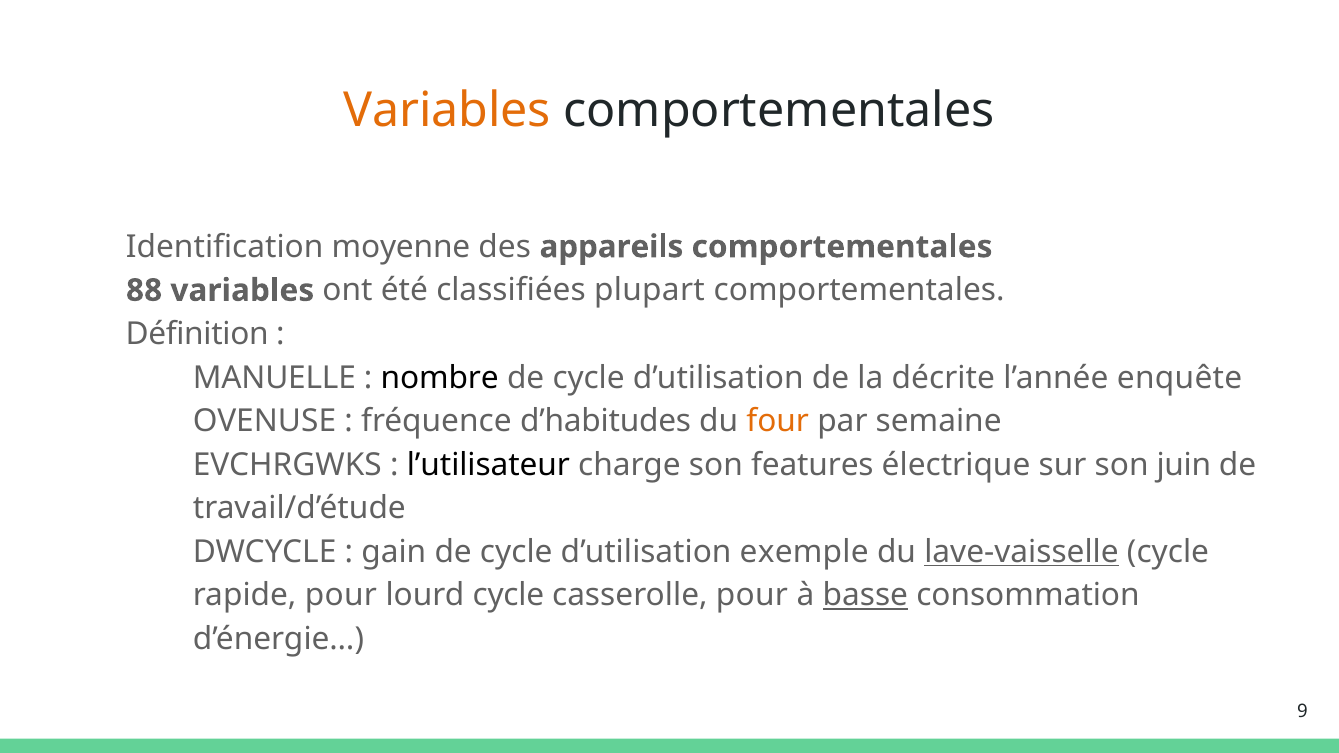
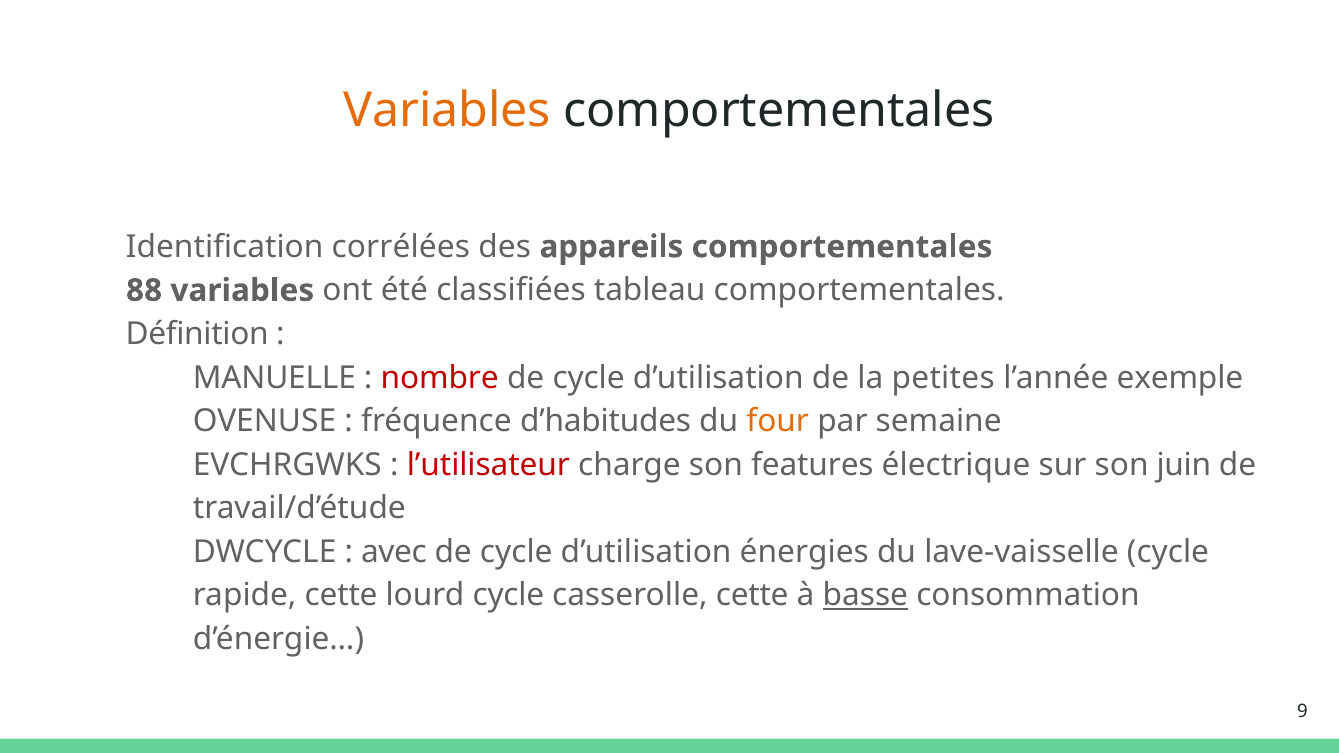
moyenne: moyenne -> corrélées
plupart: plupart -> tableau
nombre colour: black -> red
décrite: décrite -> petites
enquête: enquête -> exemple
l’utilisateur colour: black -> red
gain: gain -> avec
exemple: exemple -> énergies
lave-vaisselle underline: present -> none
rapide pour: pour -> cette
casserolle pour: pour -> cette
